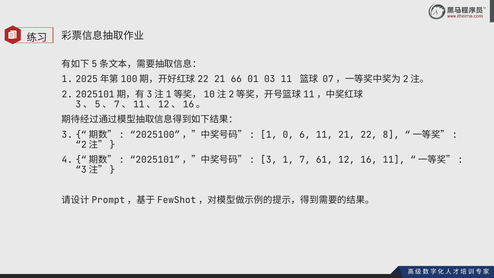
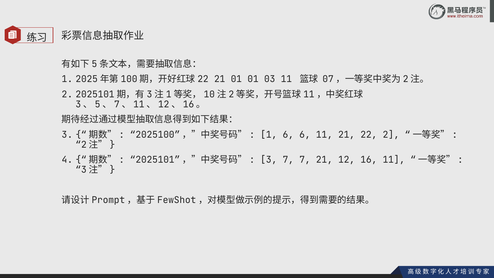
21 66: 66 -> 01
1 0: 0 -> 6
22 8: 8 -> 2
3 1: 1 -> 7
7 61: 61 -> 21
